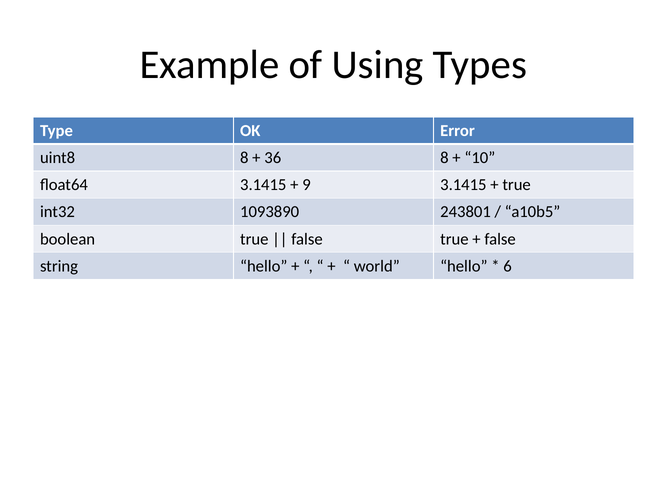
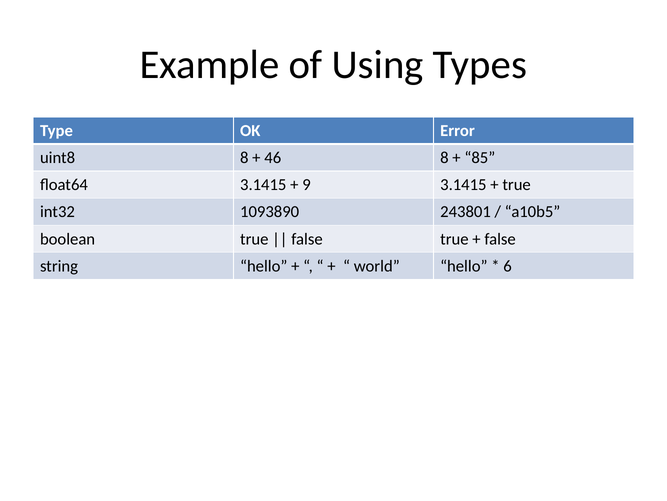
36: 36 -> 46
10: 10 -> 85
